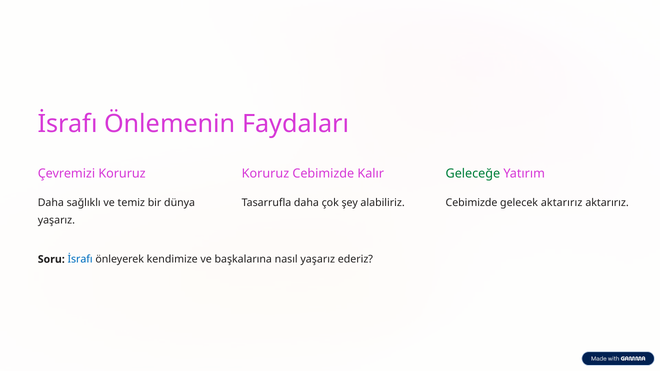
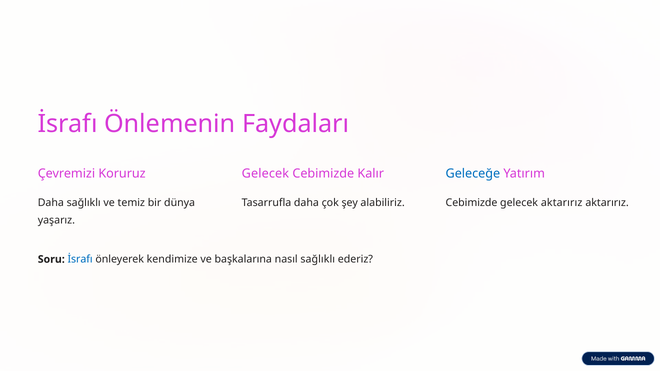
Koruruz at (265, 174): Koruruz -> Gelecek
Geleceğe colour: green -> blue
nasıl yaşarız: yaşarız -> sağlıklı
